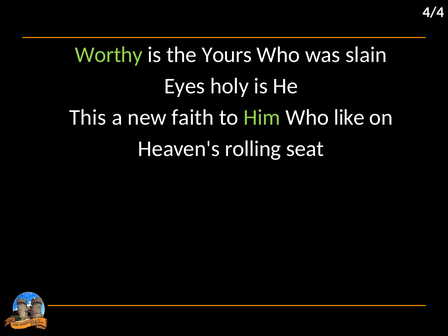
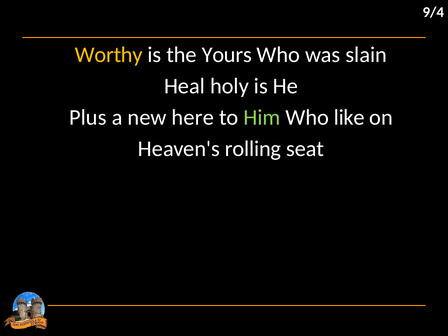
4/4: 4/4 -> 9/4
Worthy colour: light green -> yellow
Eyes: Eyes -> Heal
This: This -> Plus
faith: faith -> here
